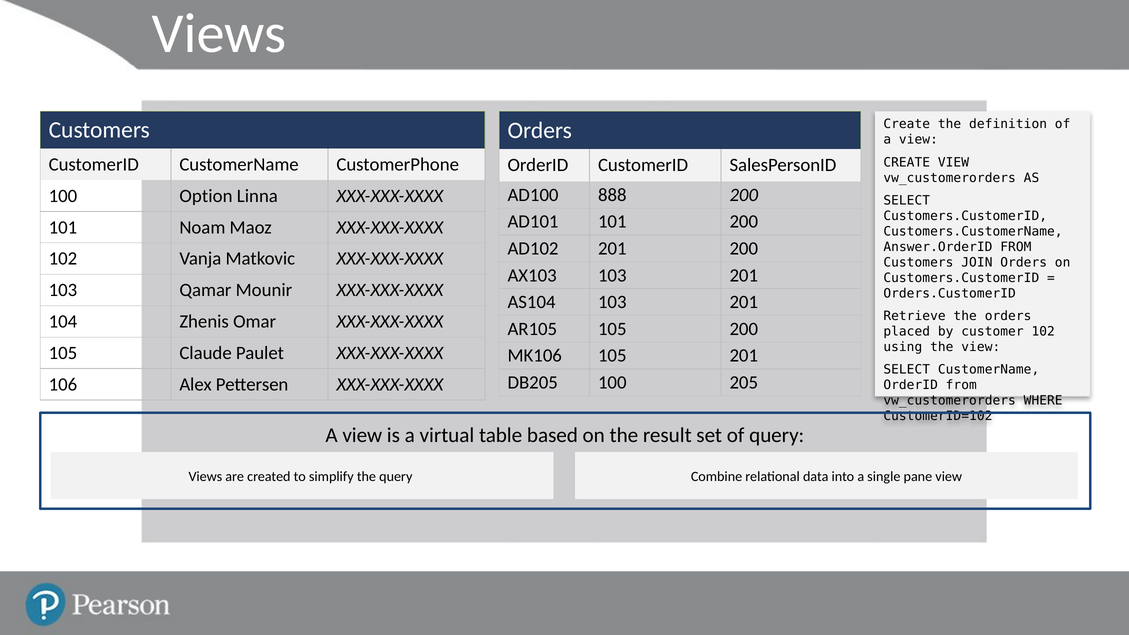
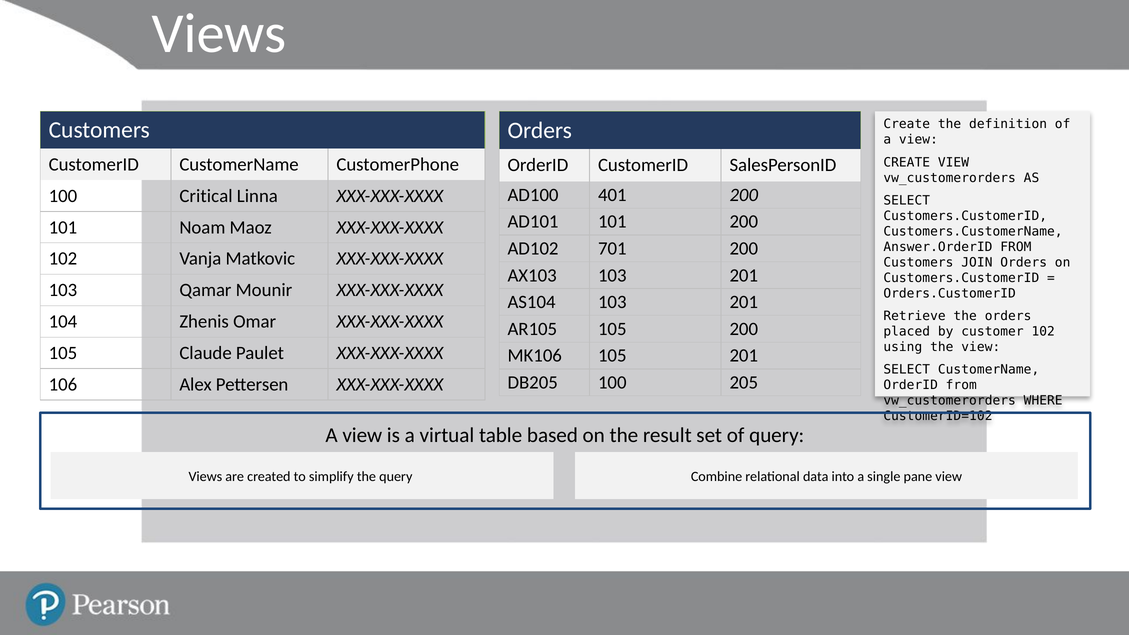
888: 888 -> 401
Option: Option -> Critical
AD102 201: 201 -> 701
